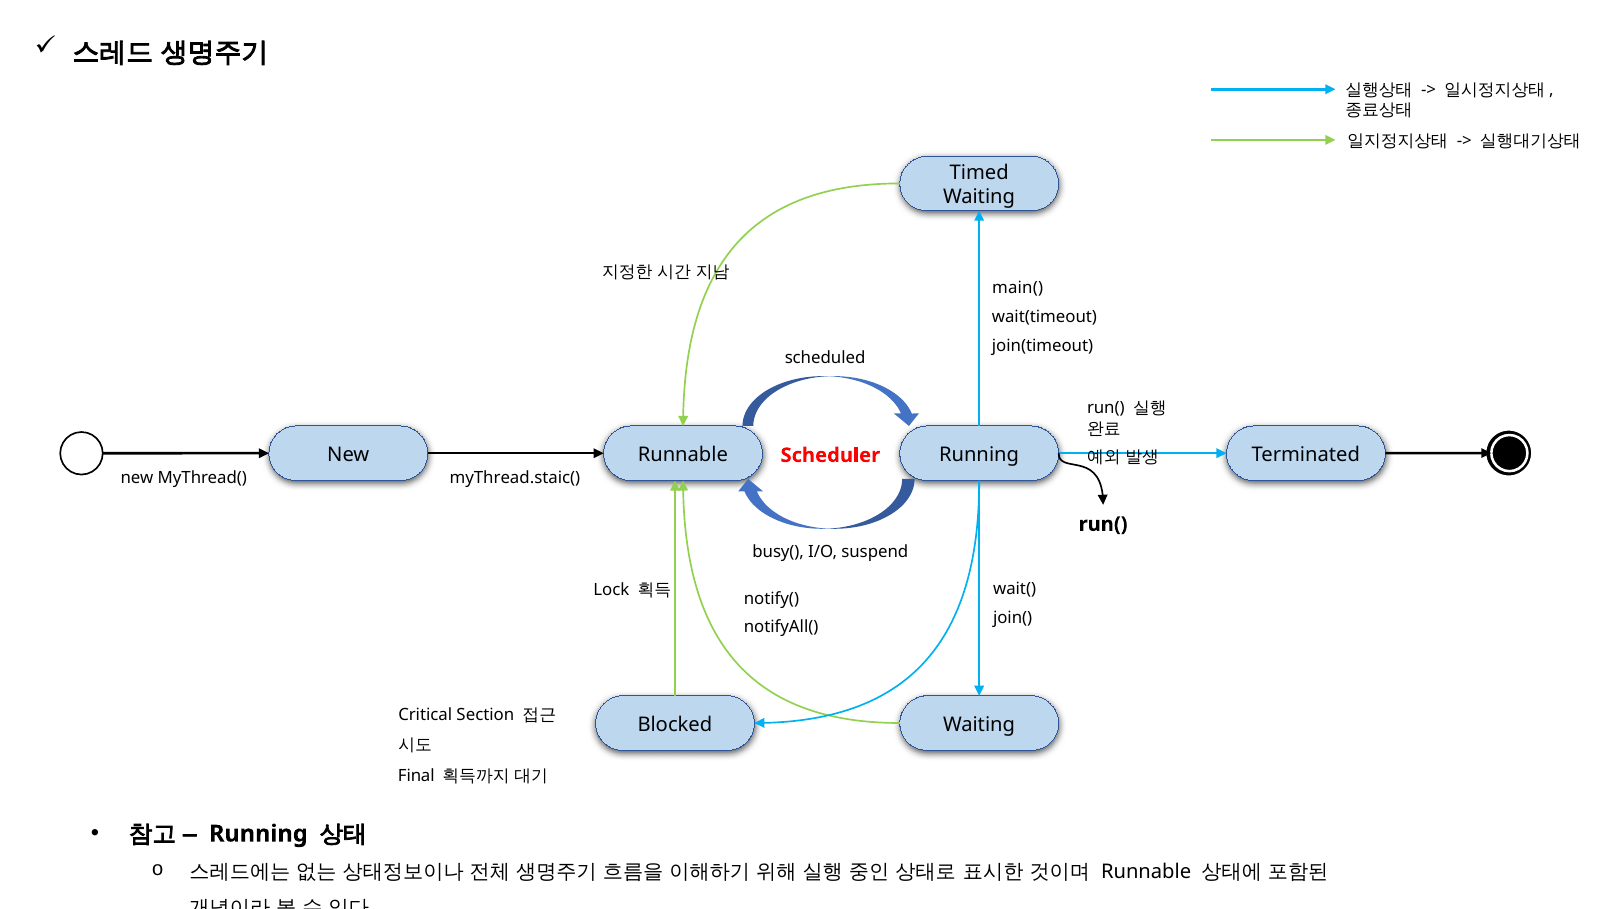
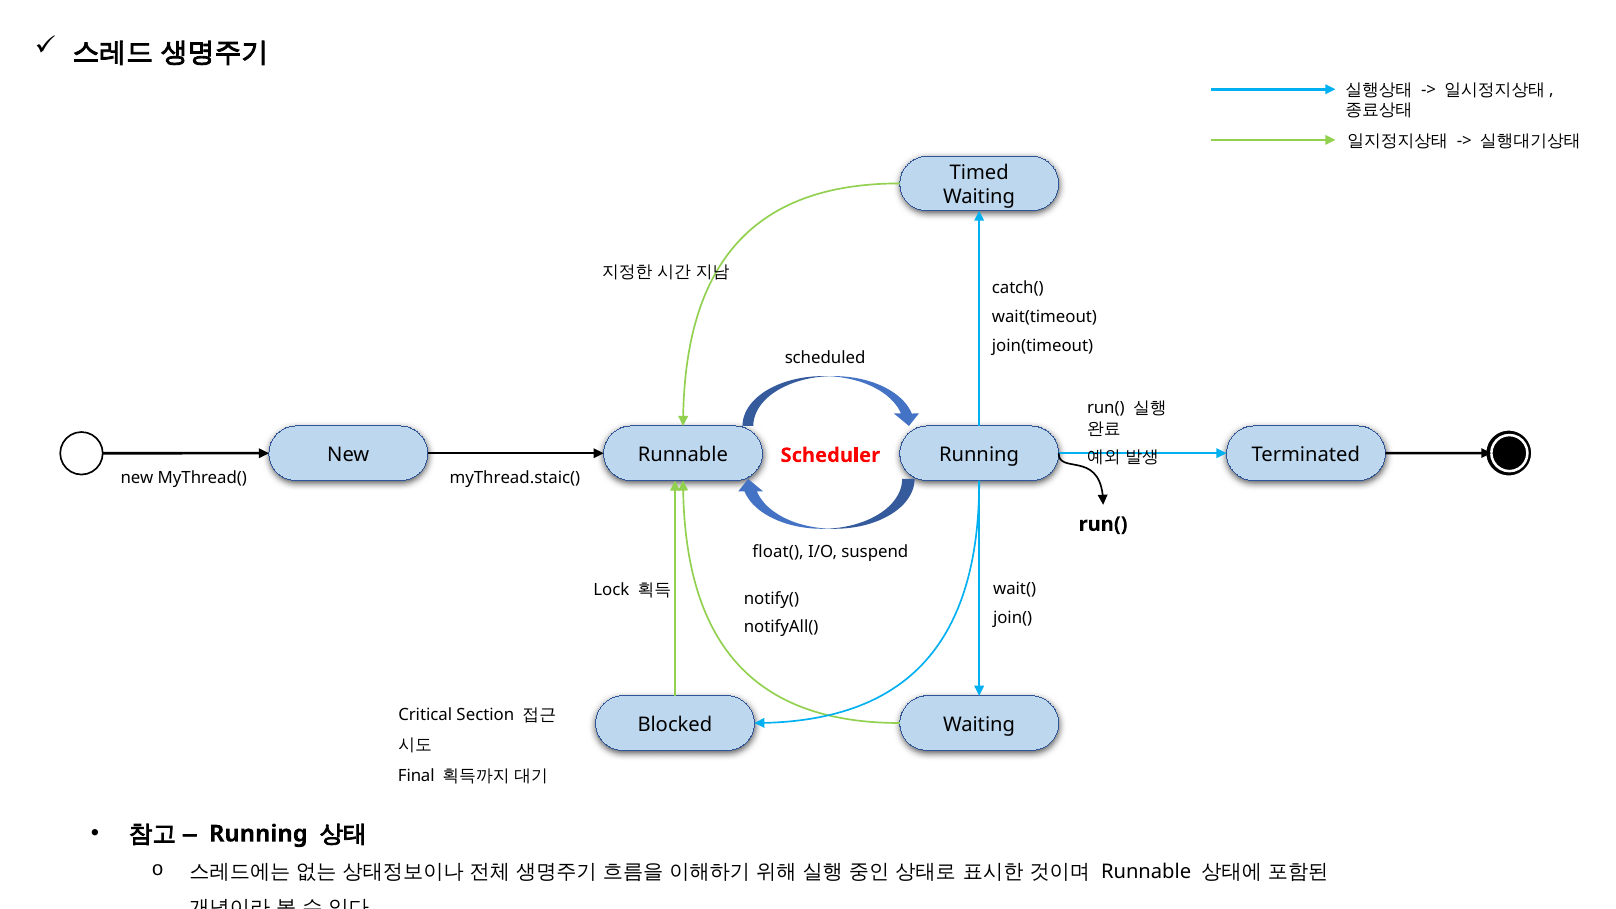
main(: main( -> catch(
busy(: busy( -> float(
